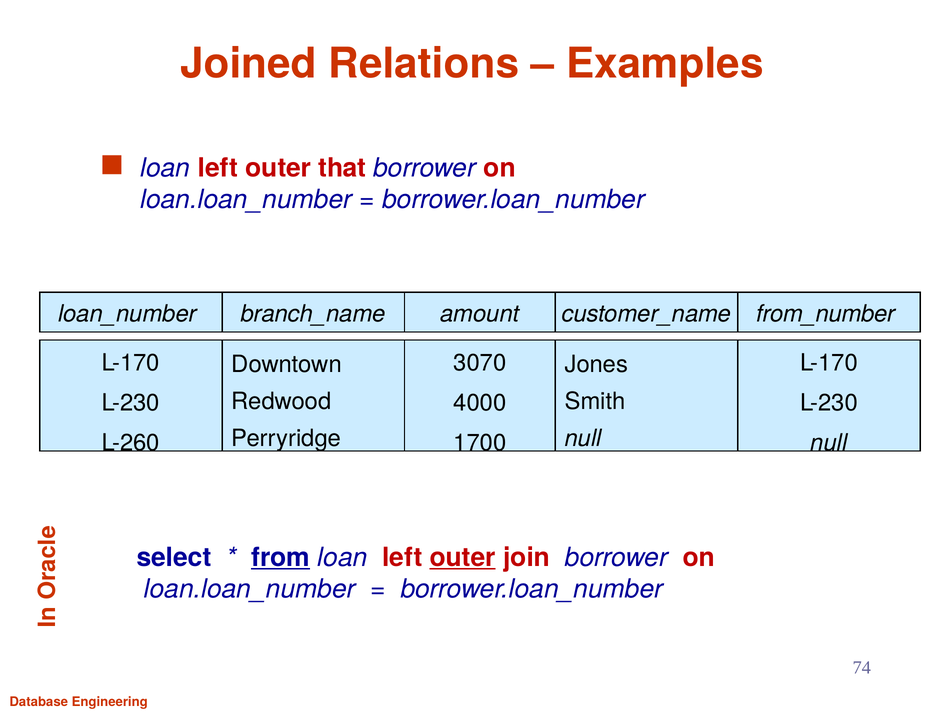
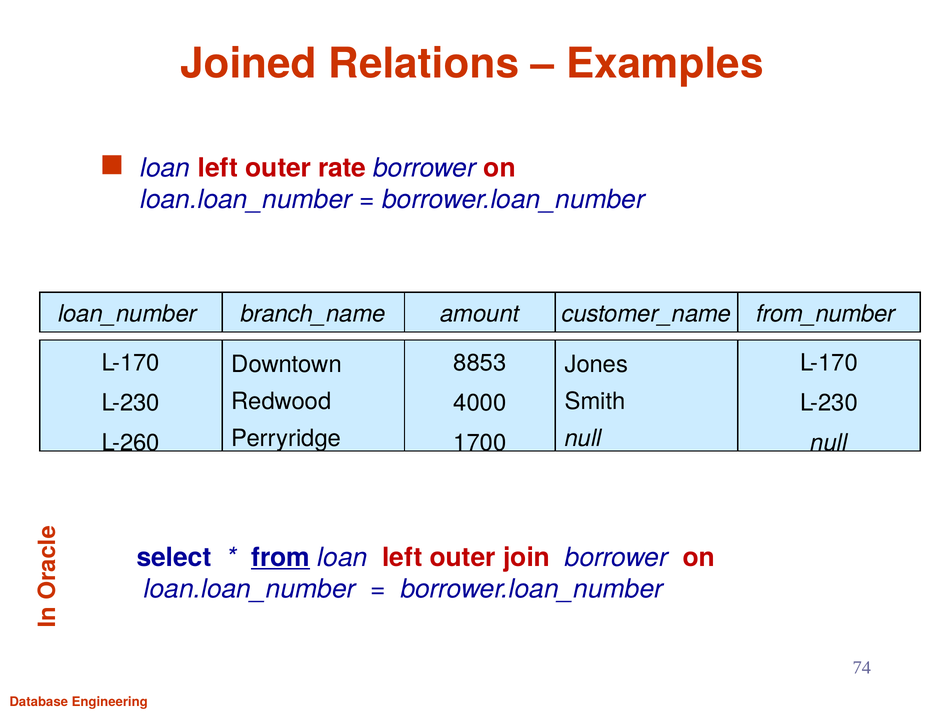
that: that -> rate
3070: 3070 -> 8853
outer at (463, 557) underline: present -> none
